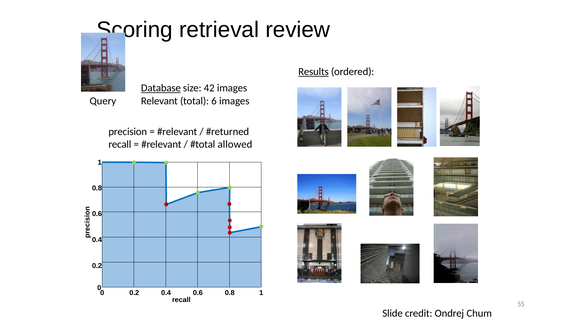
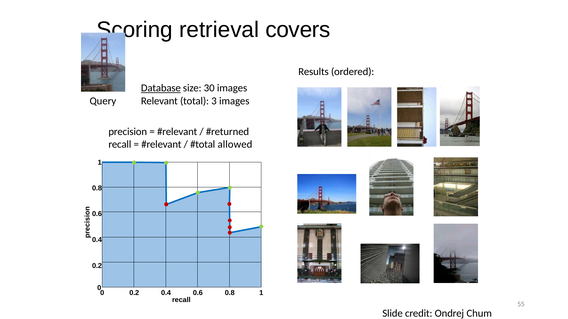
review: review -> covers
Results underline: present -> none
42: 42 -> 30
6: 6 -> 3
